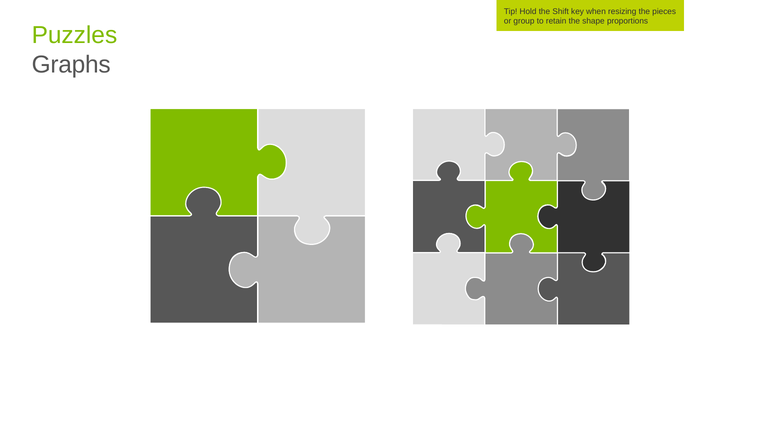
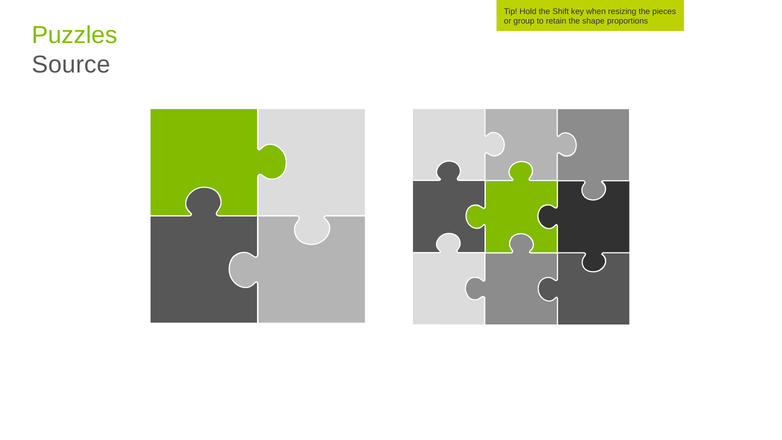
Graphs: Graphs -> Source
